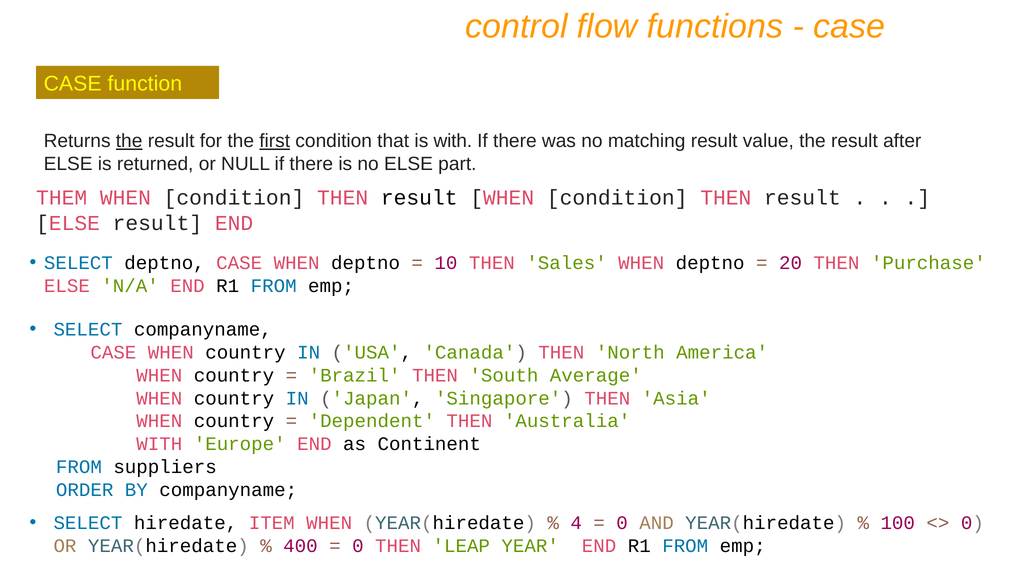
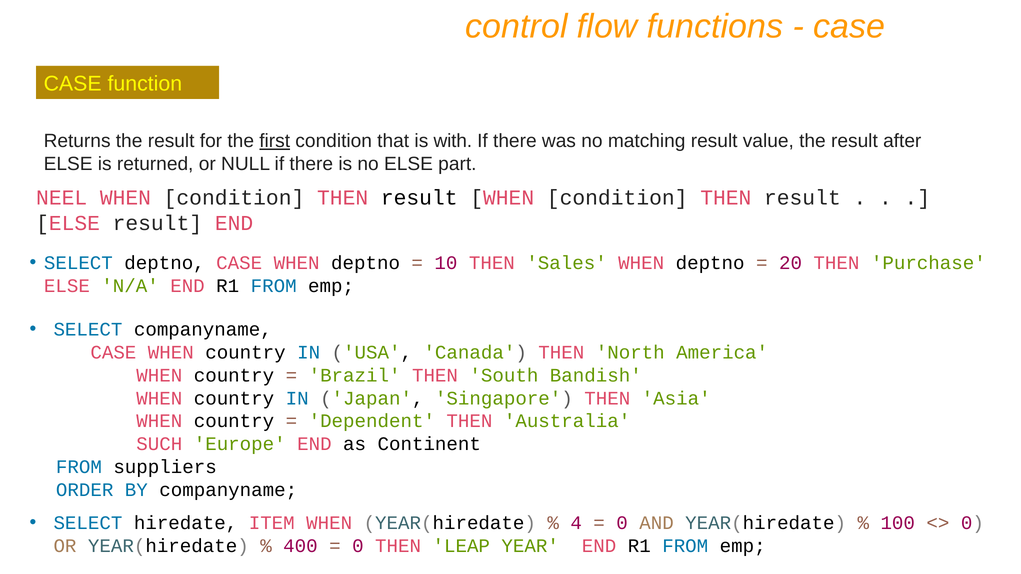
the at (129, 141) underline: present -> none
THEM: THEM -> NEEL
Average: Average -> Bandish
WITH at (159, 444): WITH -> SUCH
